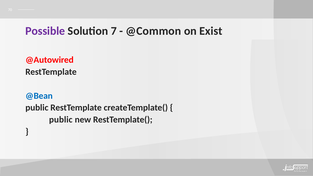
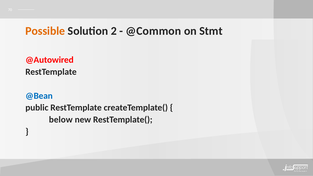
Possible colour: purple -> orange
7: 7 -> 2
Exist: Exist -> Stmt
public at (61, 120): public -> below
